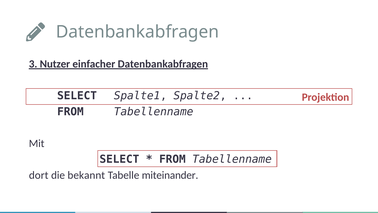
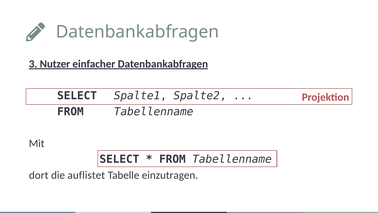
bekannt: bekannt -> auflistet
miteinander: miteinander -> einzutragen
